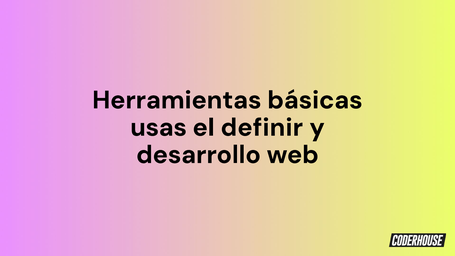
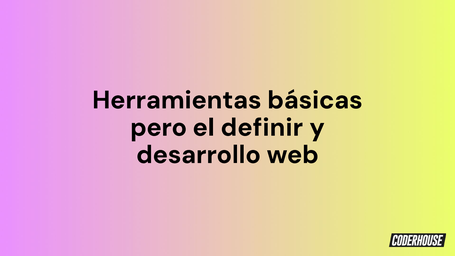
usas: usas -> pero
